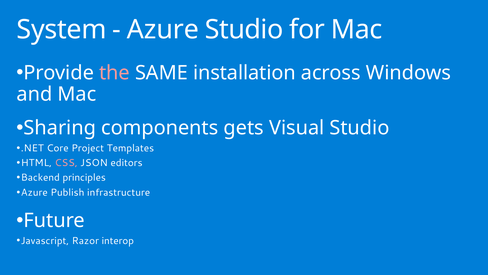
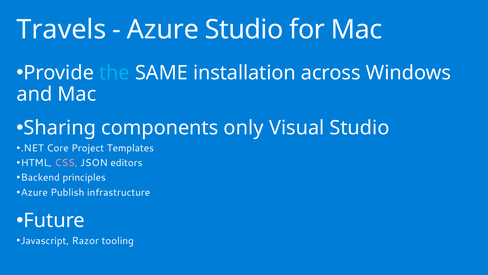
System: System -> Travels
the colour: pink -> light blue
gets: gets -> only
interop: interop -> tooling
